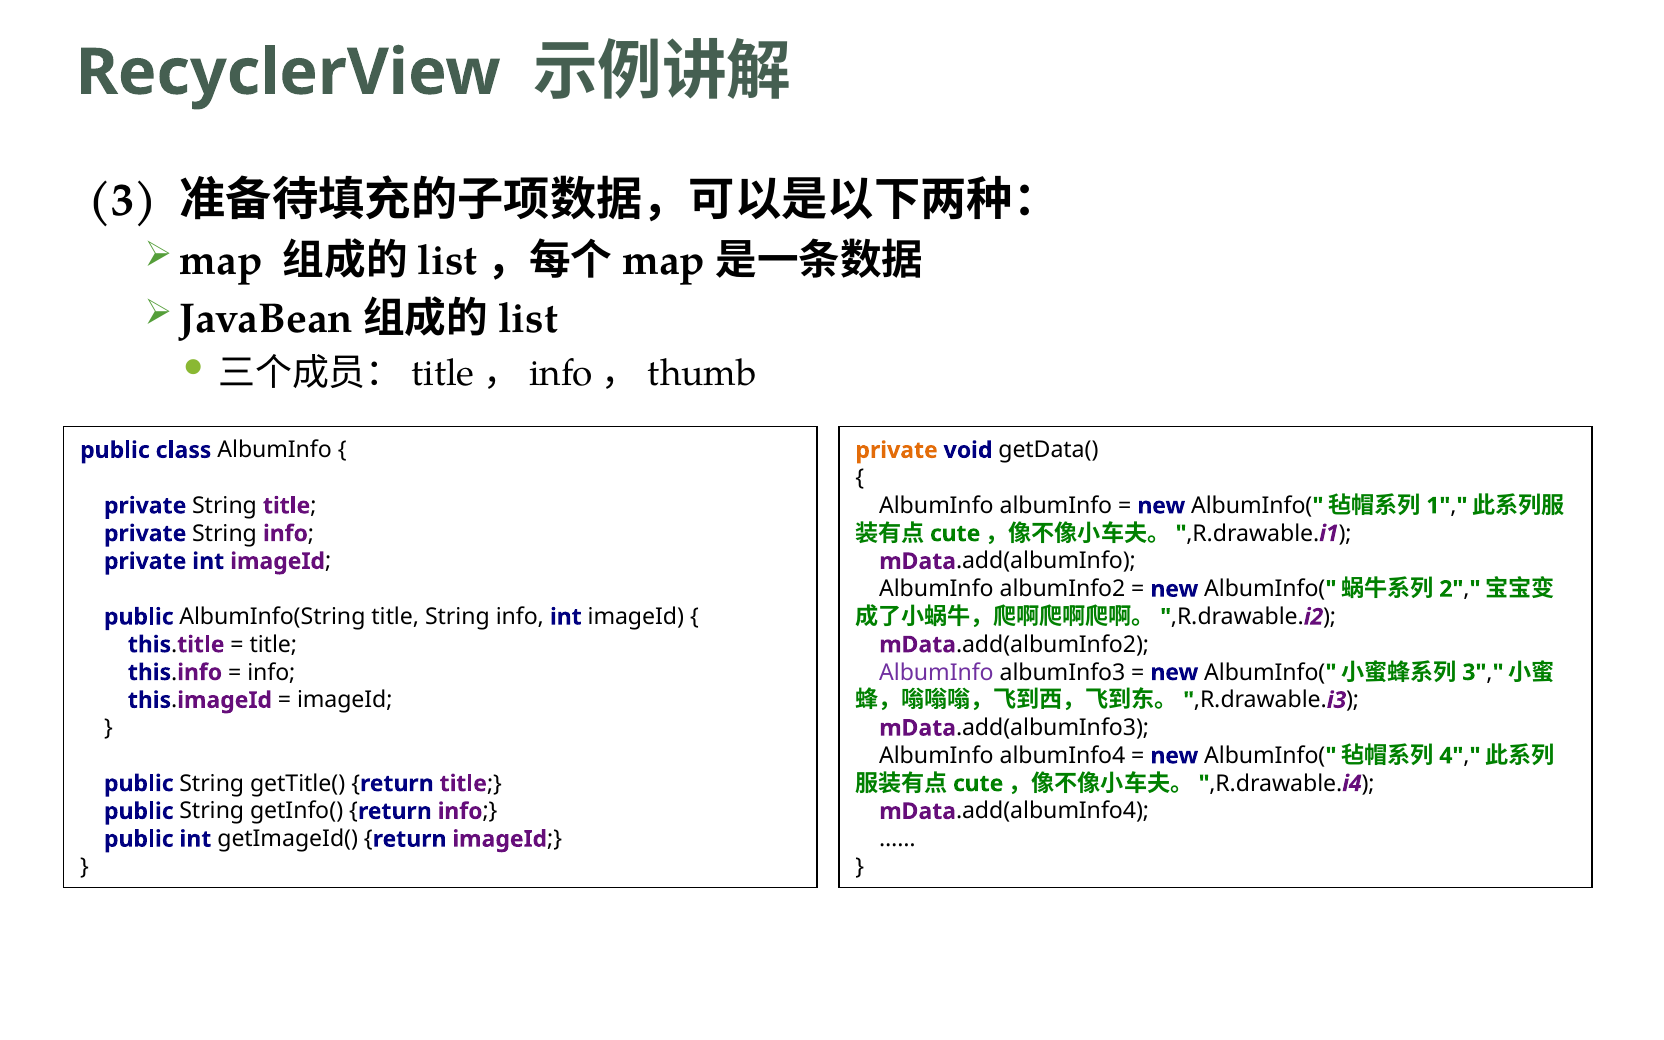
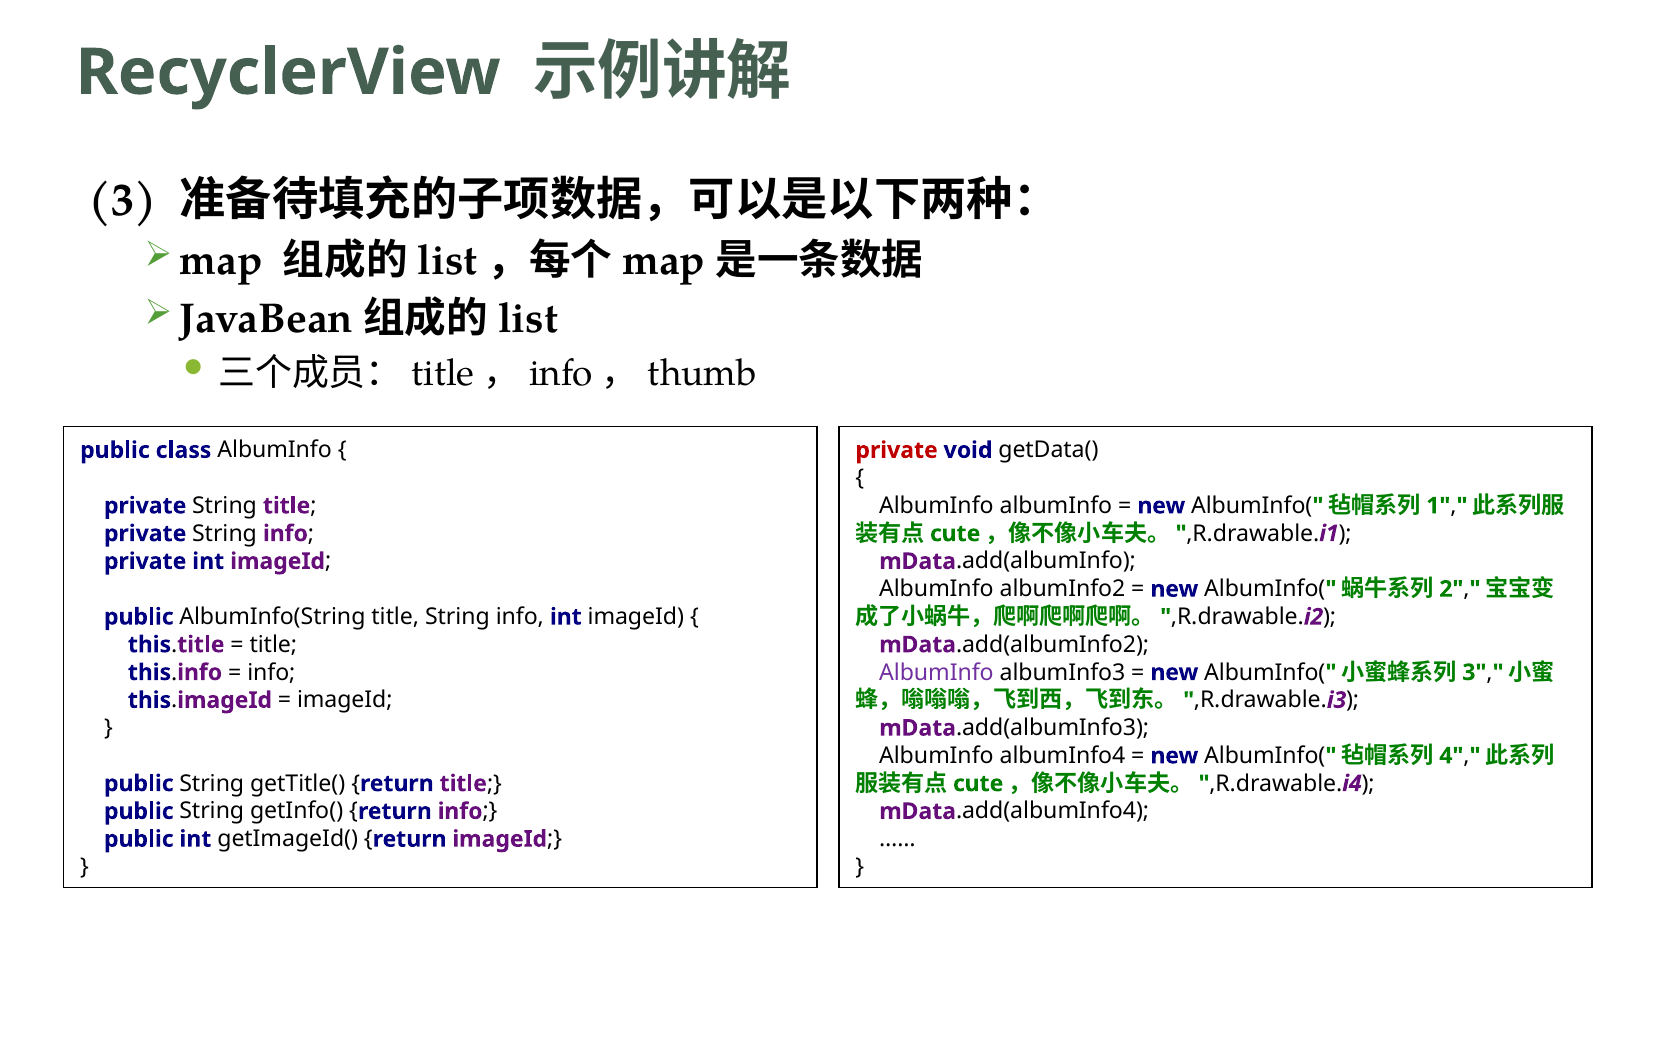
private at (897, 450) colour: orange -> red
